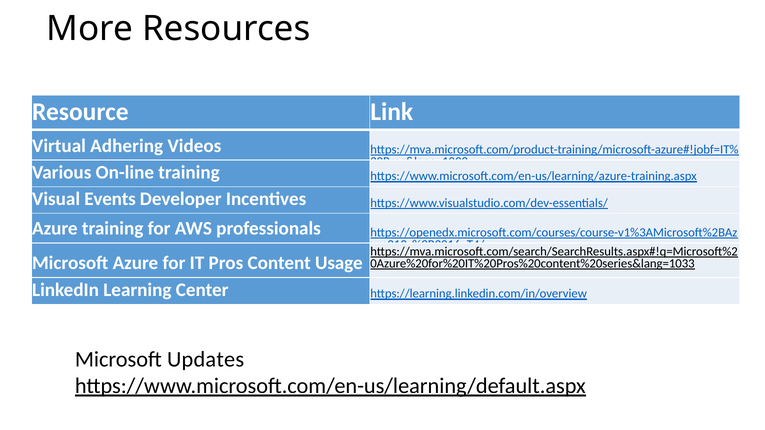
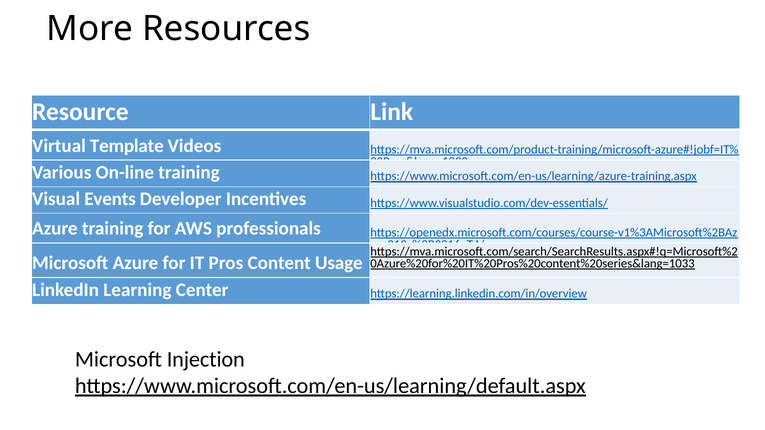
Adhering: Adhering -> Template
Updates: Updates -> Injection
